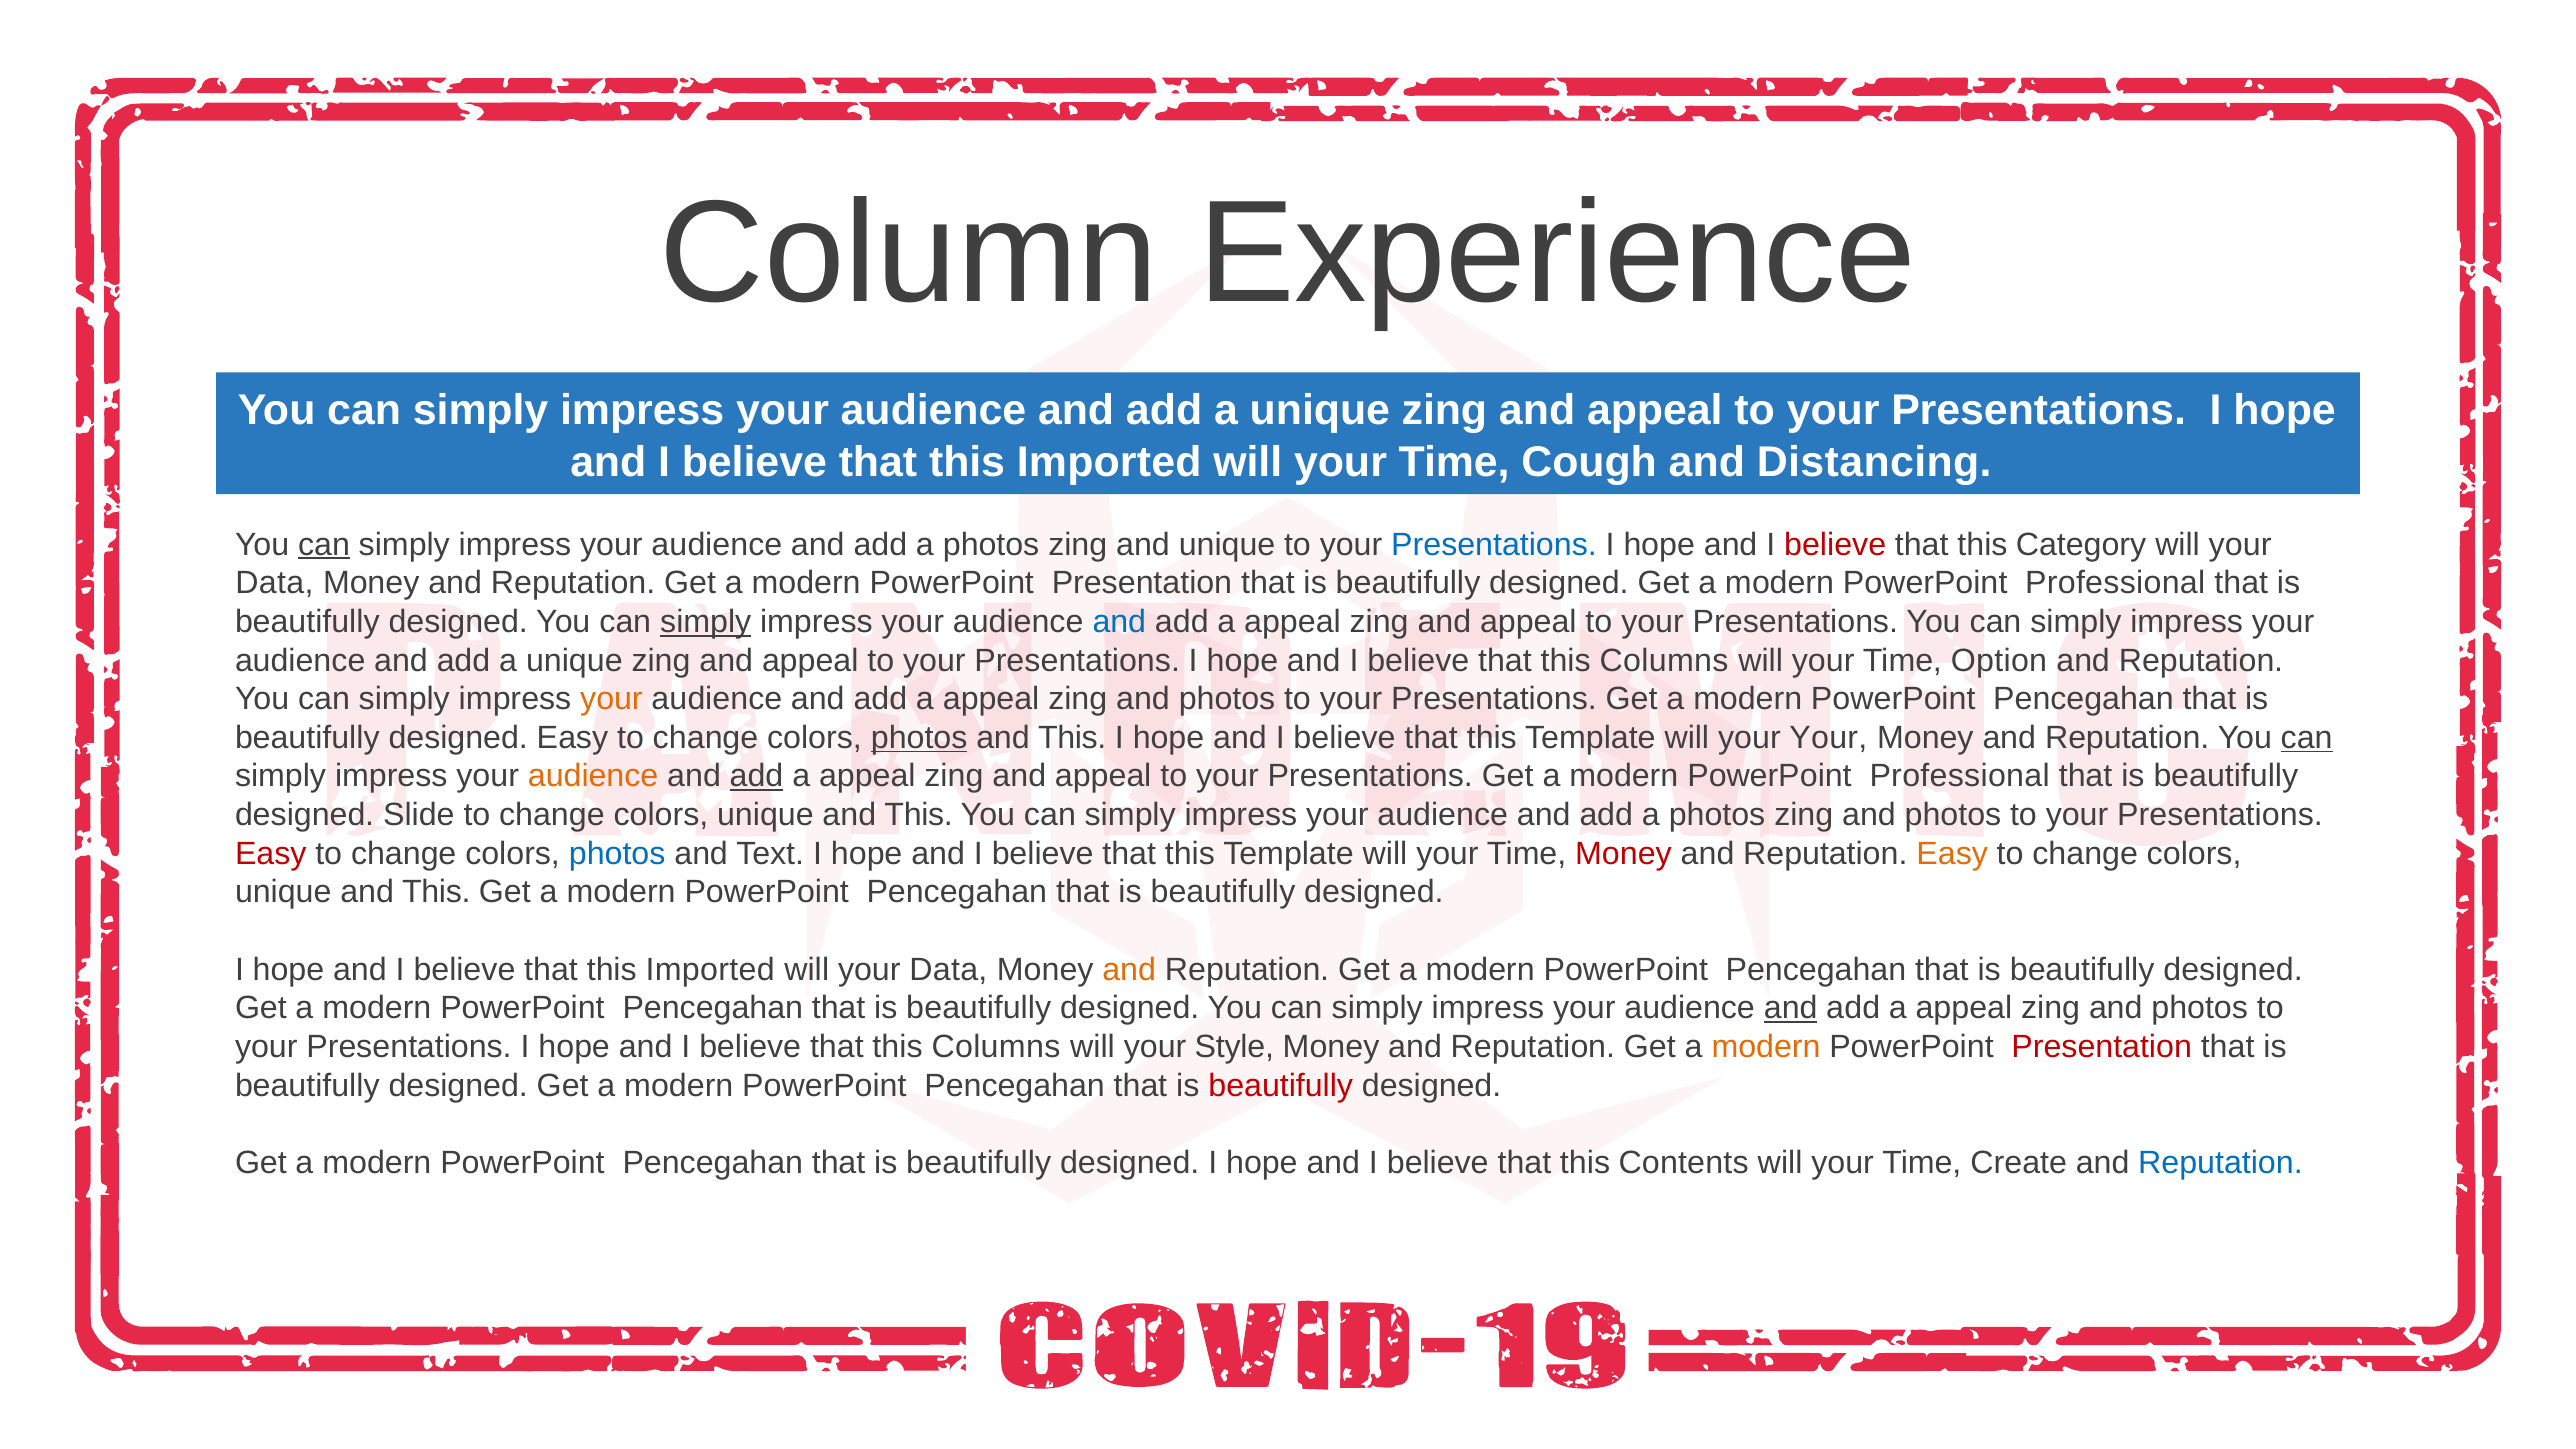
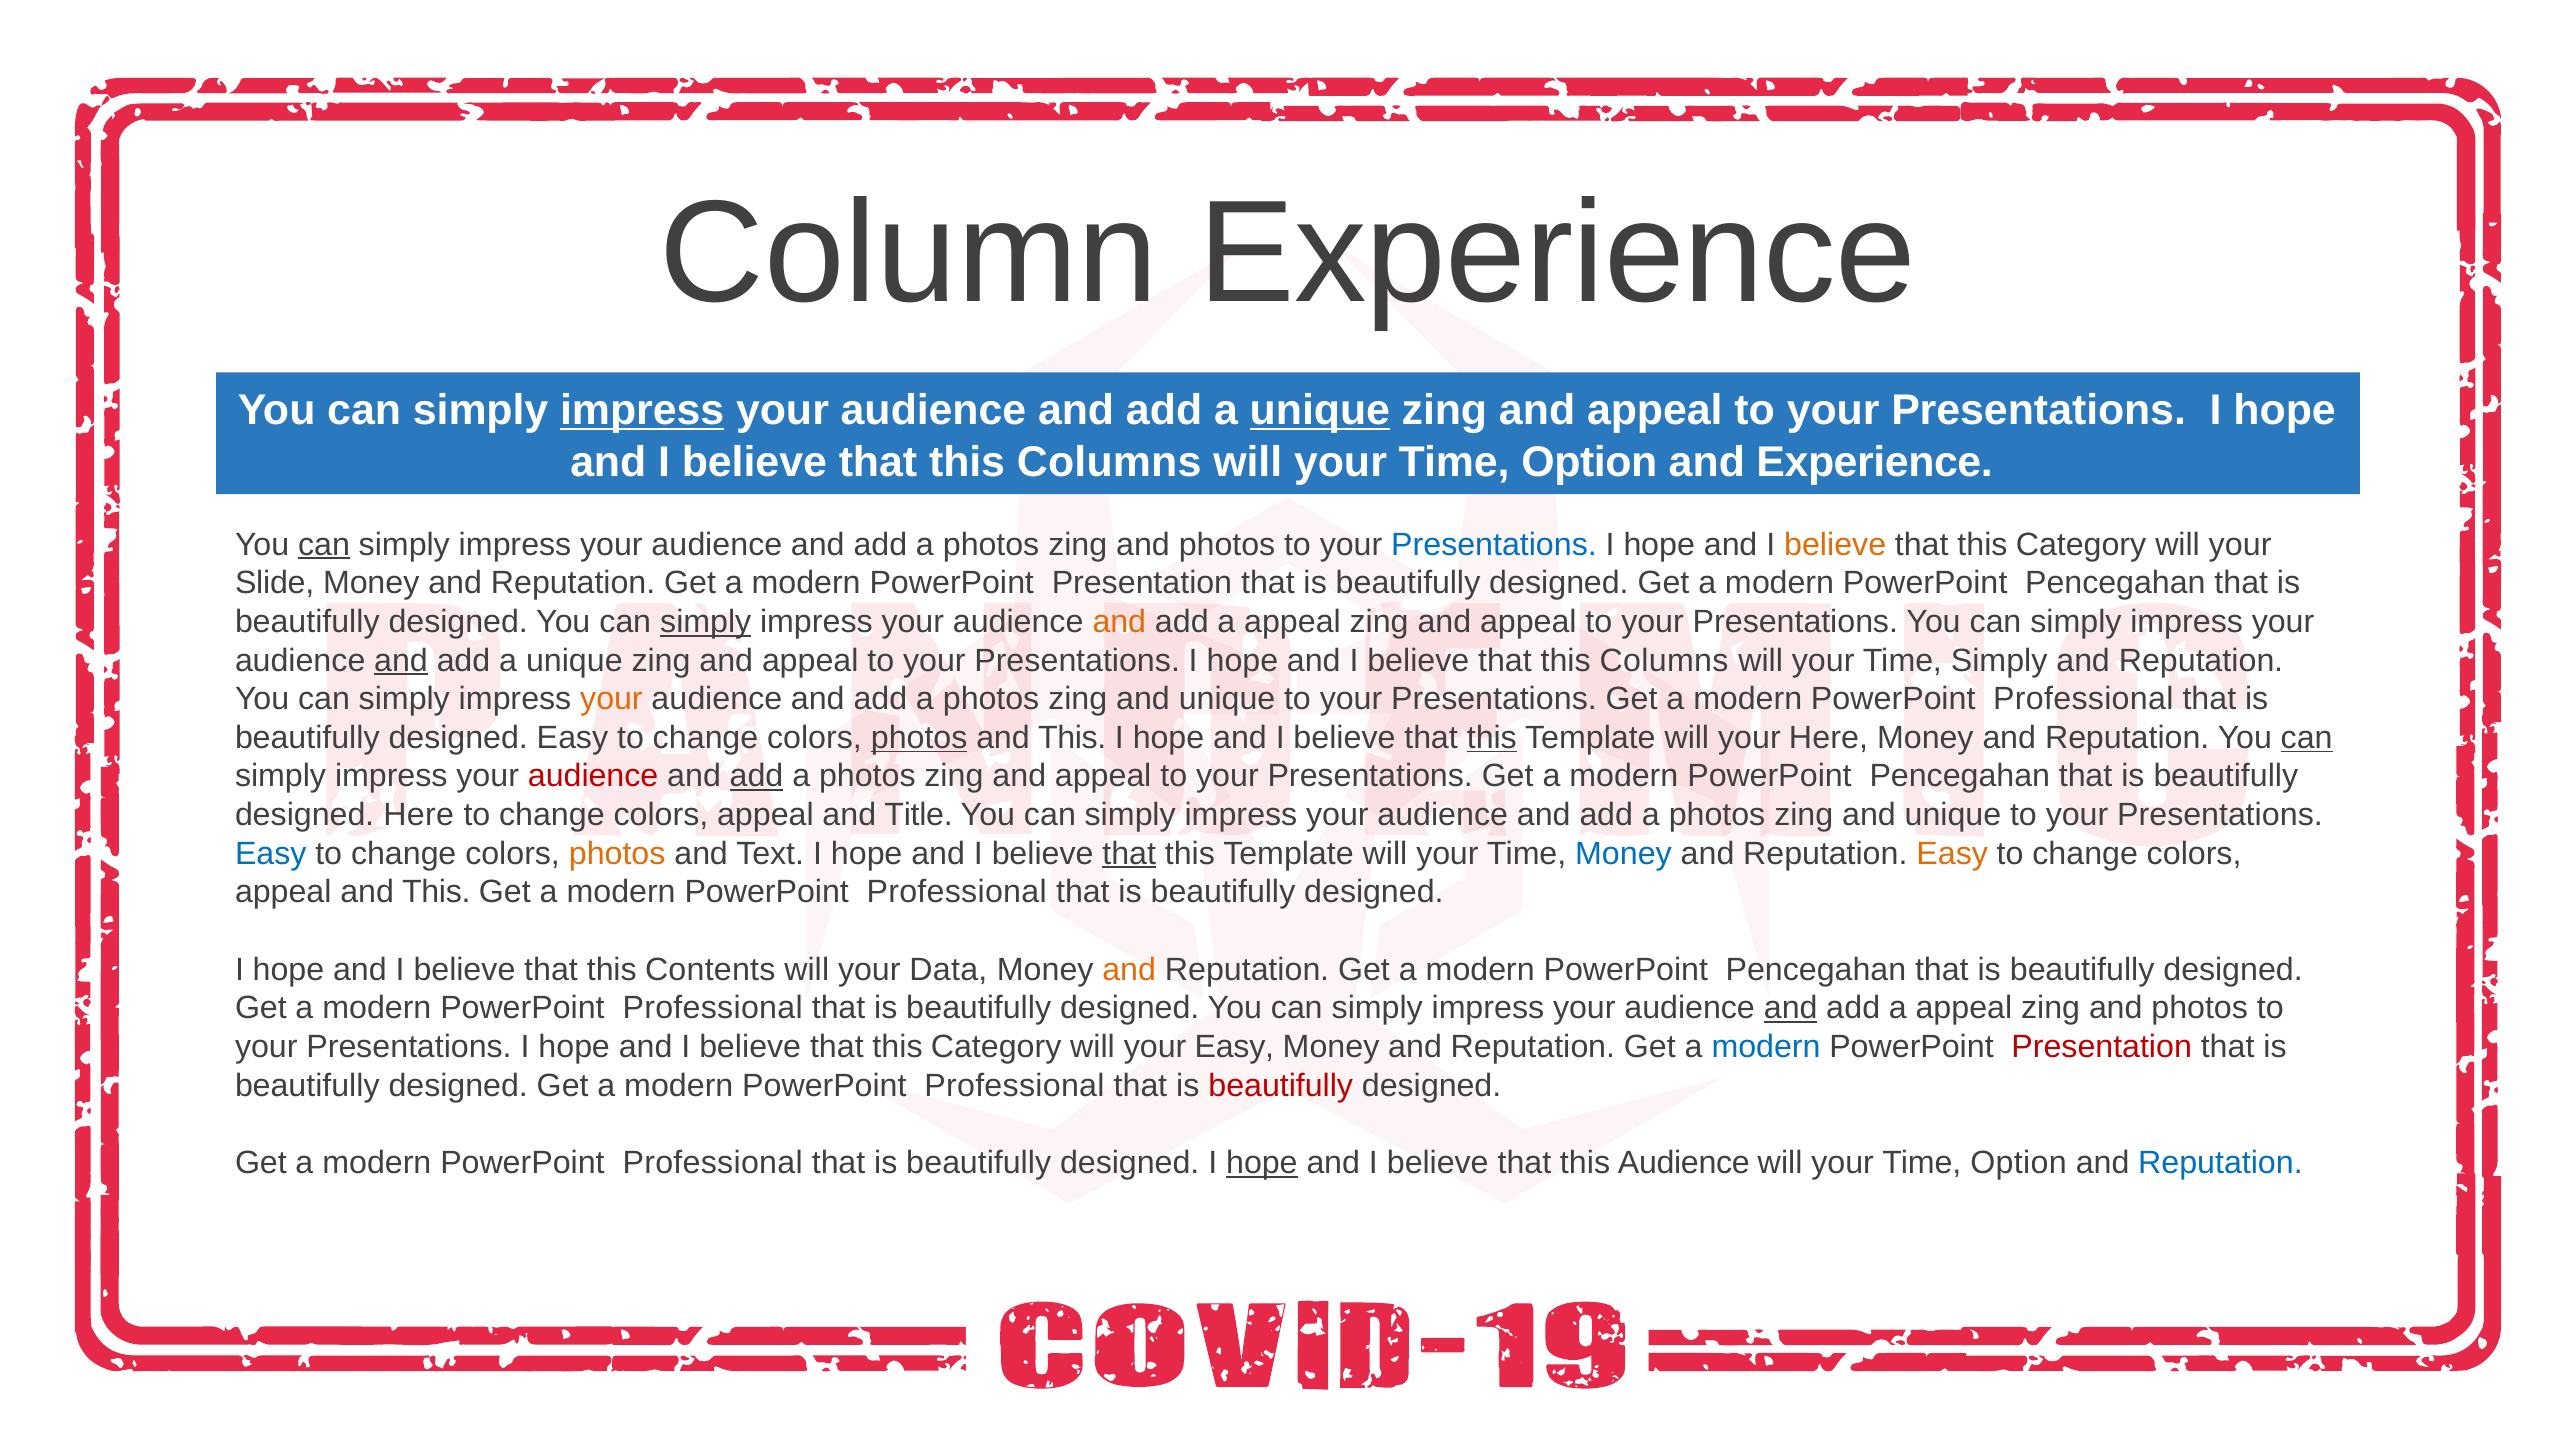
impress at (642, 410) underline: none -> present
unique at (1320, 410) underline: none -> present
Imported at (1109, 462): Imported -> Columns
Cough at (1589, 462): Cough -> Option
and Distancing: Distancing -> Experience
unique at (1227, 544): unique -> photos
believe at (1835, 544) colour: red -> orange
Data at (274, 583): Data -> Slide
Professional at (2115, 583): Professional -> Pencegahan
and at (1119, 622) colour: blue -> orange
and at (401, 660) underline: none -> present
Time Option: Option -> Simply
appeal at (991, 699): appeal -> photos
photos at (1227, 699): photos -> unique
Pencegahan at (2083, 699): Pencegahan -> Professional
this at (1492, 738) underline: none -> present
your Your: Your -> Here
audience at (593, 776) colour: orange -> red
appeal at (867, 776): appeal -> photos
Professional at (1960, 776): Professional -> Pencegahan
designed Slide: Slide -> Here
unique at (765, 815): unique -> appeal
This at (919, 815): This -> Title
photos at (1953, 815): photos -> unique
Easy at (271, 854) colour: red -> blue
photos at (617, 854) colour: blue -> orange
that at (1129, 854) underline: none -> present
Money at (1623, 854) colour: red -> blue
unique at (283, 892): unique -> appeal
Pencegahan at (957, 892): Pencegahan -> Professional
Imported at (710, 970): Imported -> Contents
Pencegahan at (713, 1008): Pencegahan -> Professional
Columns at (996, 1047): Columns -> Category
your Style: Style -> Easy
modern at (1766, 1047) colour: orange -> blue
Pencegahan at (1015, 1085): Pencegahan -> Professional
Pencegahan at (713, 1163): Pencegahan -> Professional
hope at (1262, 1163) underline: none -> present
this Contents: Contents -> Audience
Create at (2019, 1163): Create -> Option
